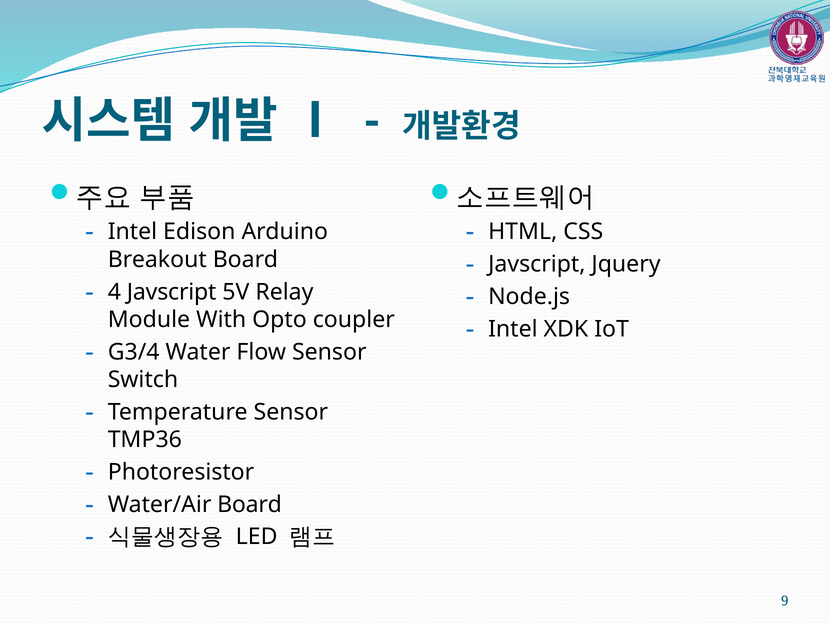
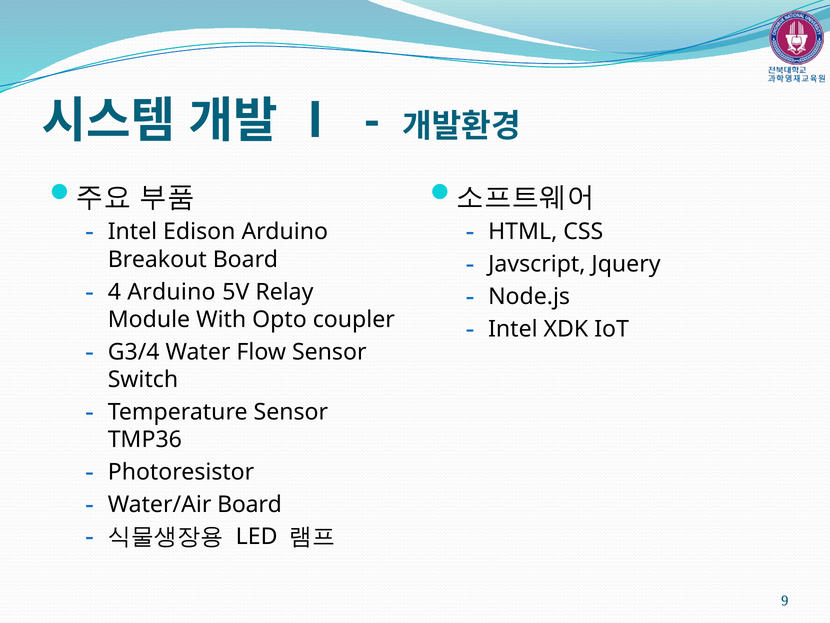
4 Javscript: Javscript -> Arduino
